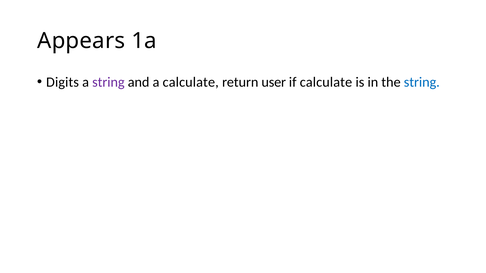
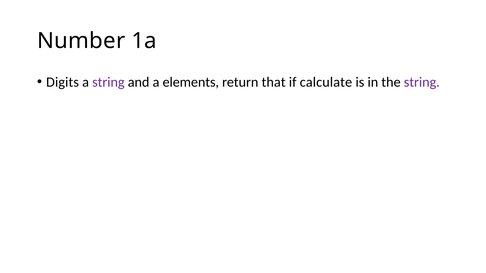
Appears: Appears -> Number
a calculate: calculate -> elements
user: user -> that
string at (422, 82) colour: blue -> purple
